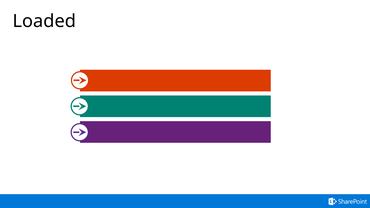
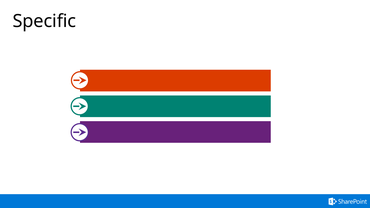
Loaded: Loaded -> Specific
